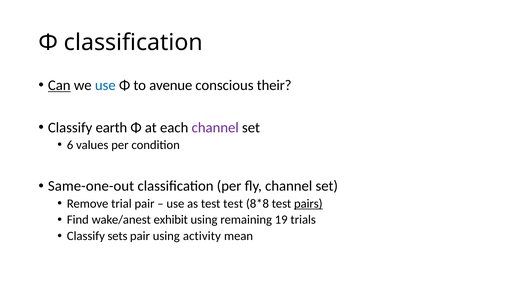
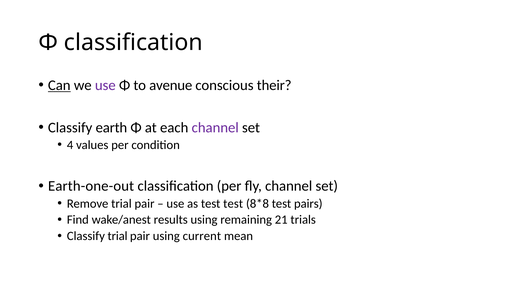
use at (105, 85) colour: blue -> purple
6: 6 -> 4
Same-one-out: Same-one-out -> Earth-one-out
pairs underline: present -> none
exhibit: exhibit -> results
19: 19 -> 21
Classify sets: sets -> trial
activity: activity -> current
